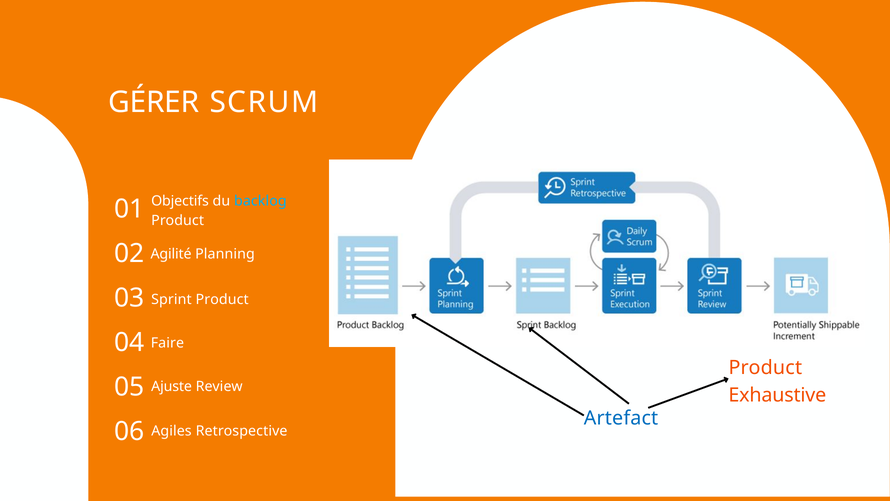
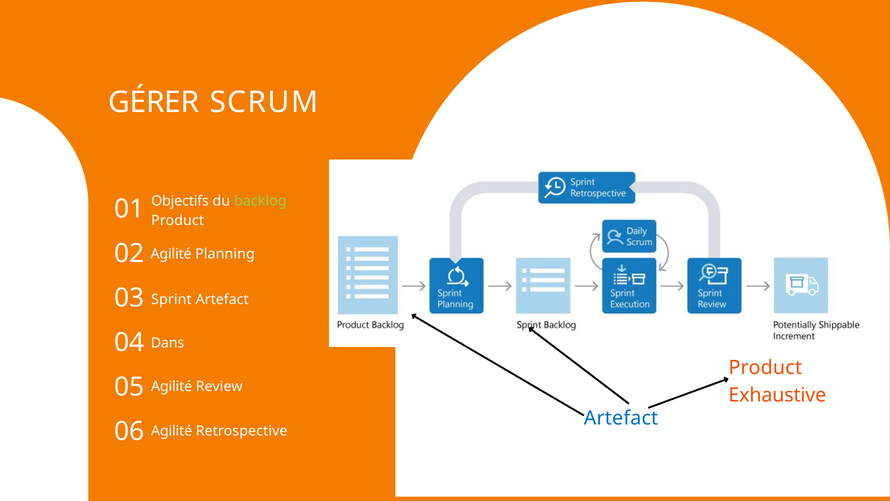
backlog colour: light blue -> light green
Sprint Product: Product -> Artefact
Faire: Faire -> Dans
05 Ajuste: Ajuste -> Agilité
06 Agiles: Agiles -> Agilité
